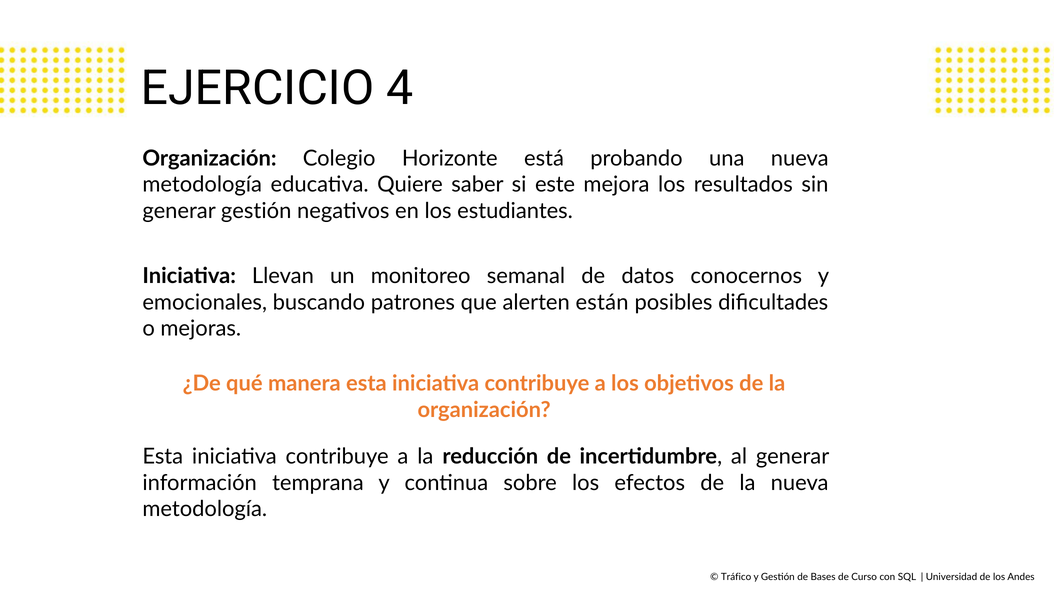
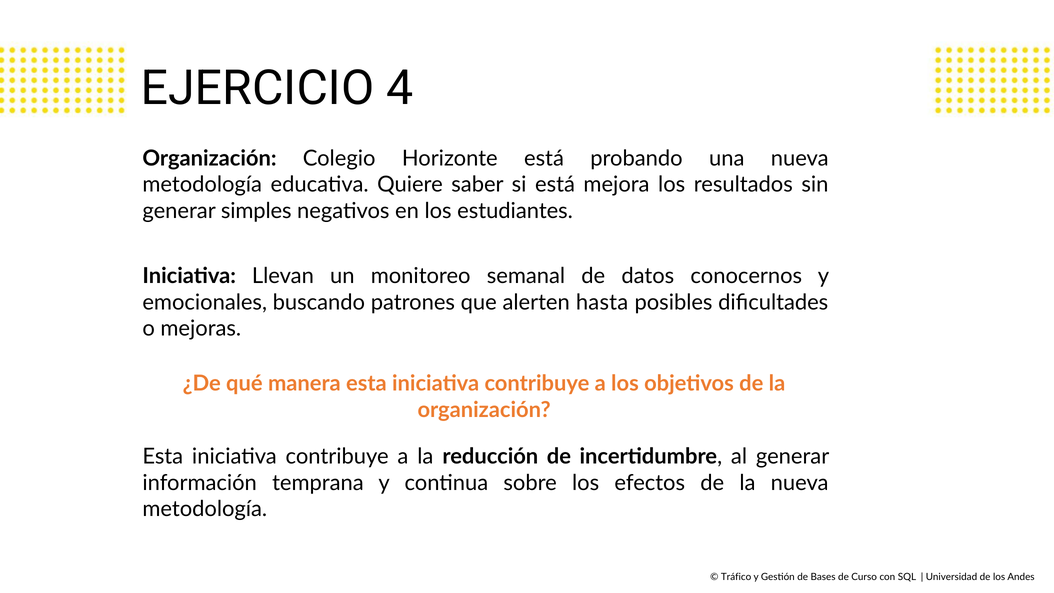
si este: este -> está
generar gestión: gestión -> simples
están: están -> hasta
